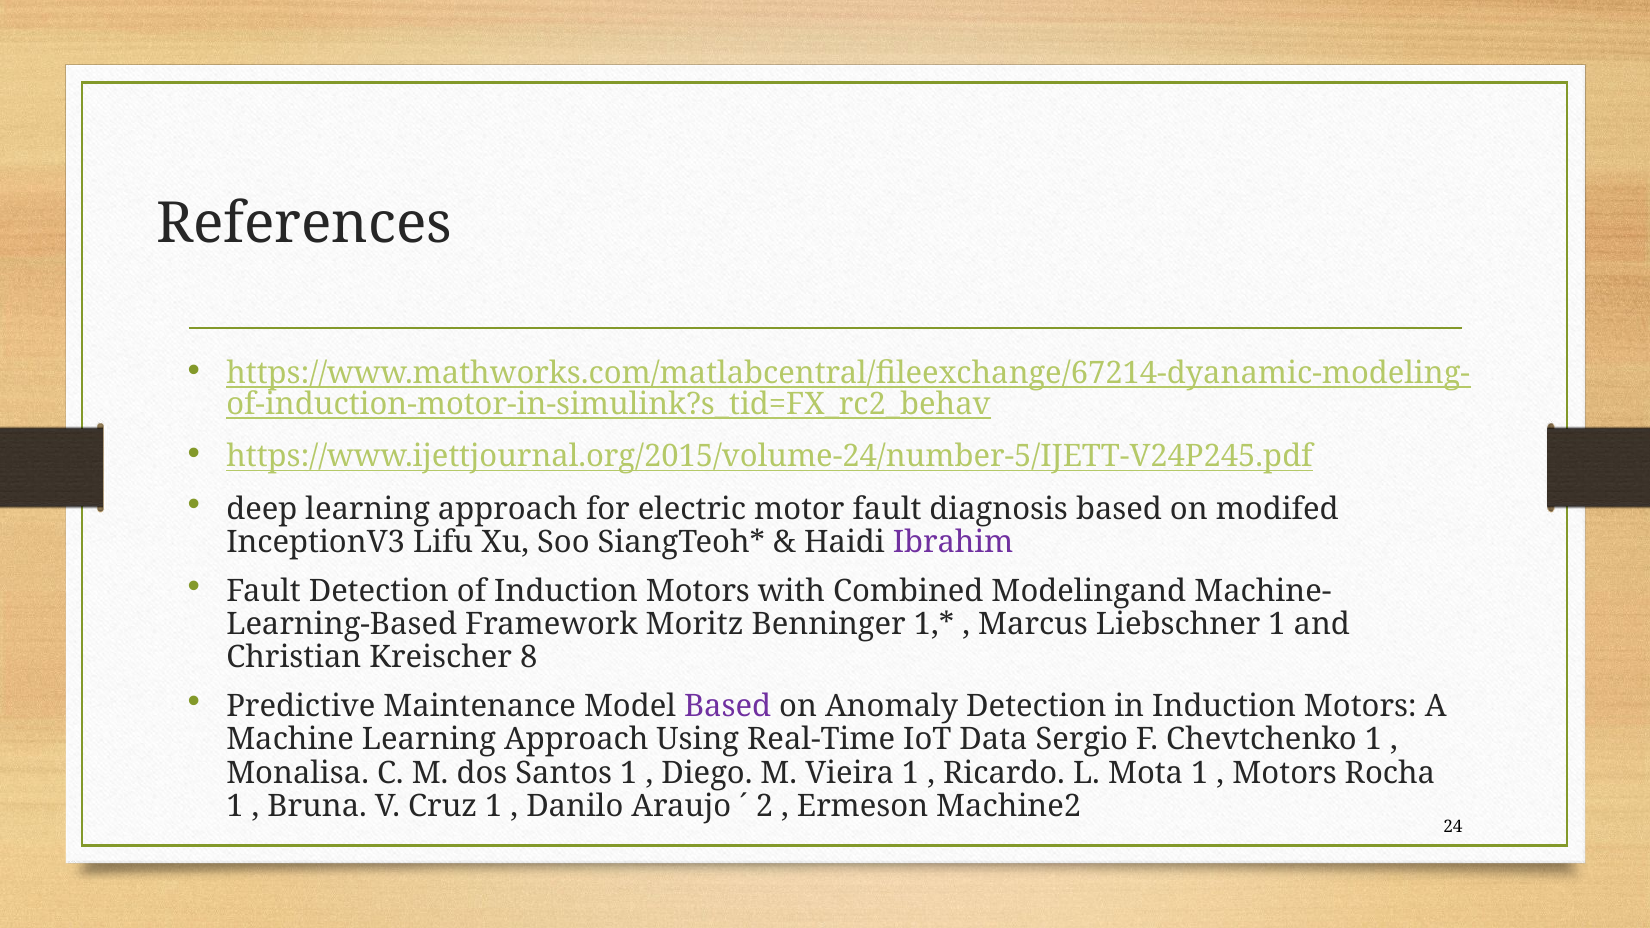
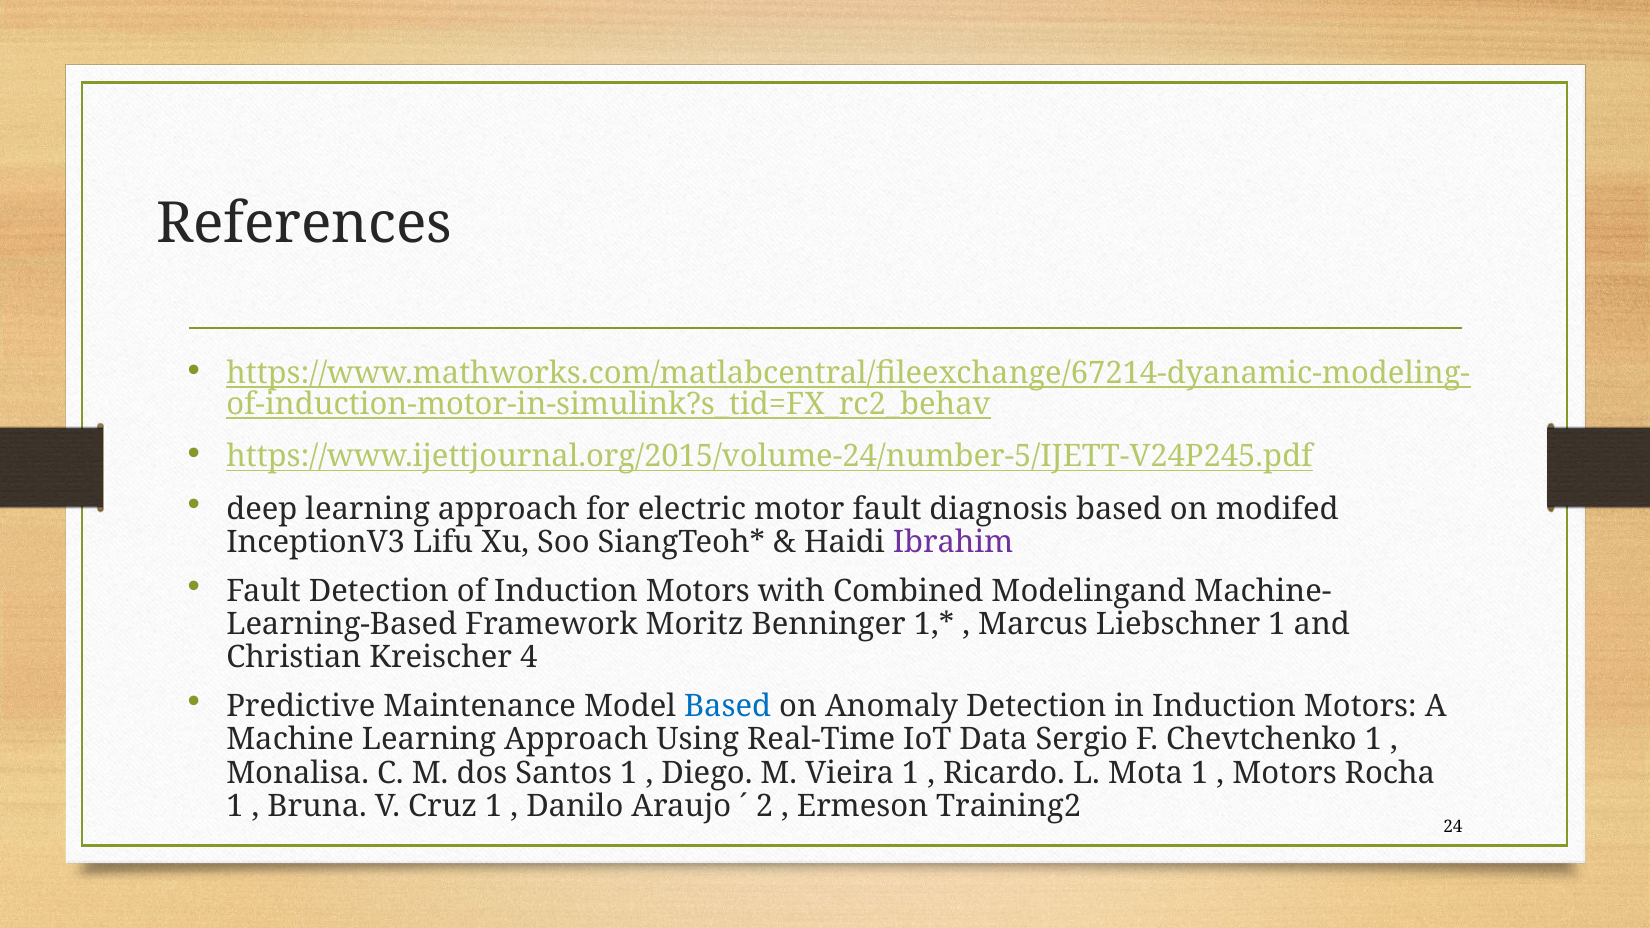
8: 8 -> 4
Based at (728, 706) colour: purple -> blue
Machine2: Machine2 -> Training2
